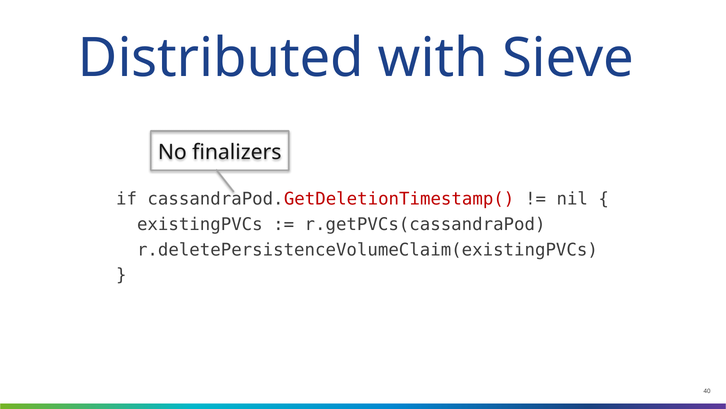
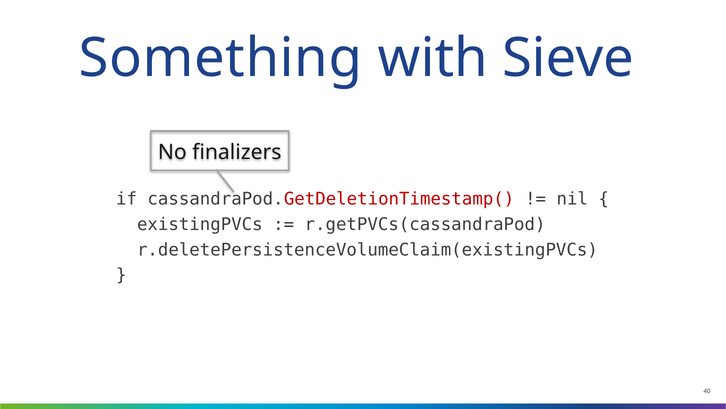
Distributed: Distributed -> Something
